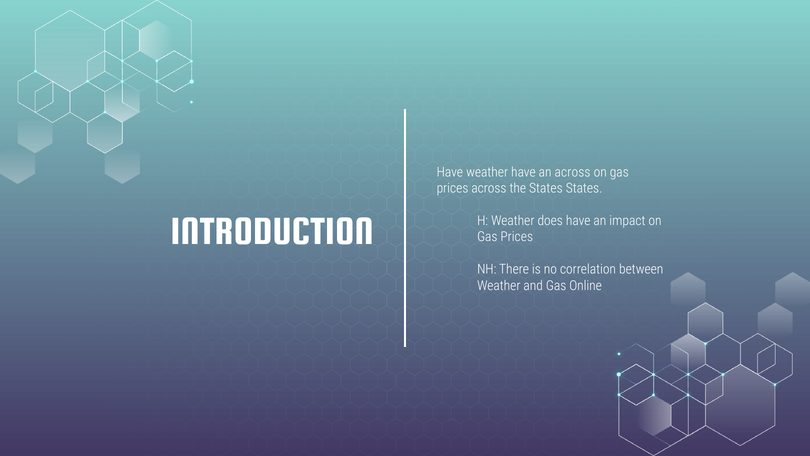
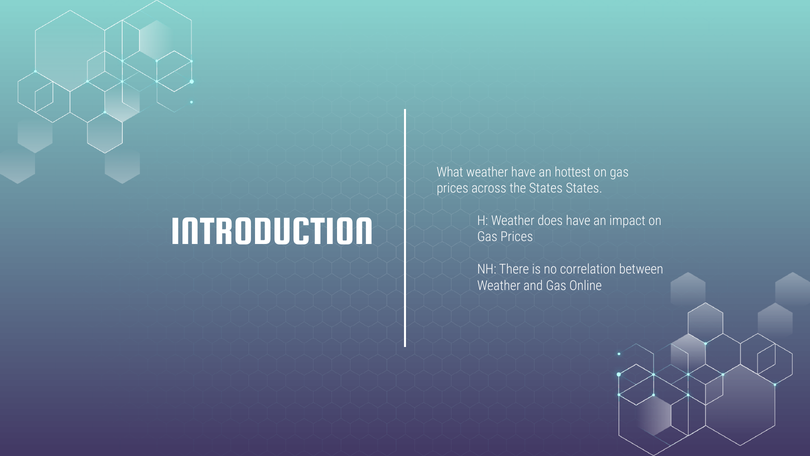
Have at (450, 172): Have -> What
an across: across -> hottest
